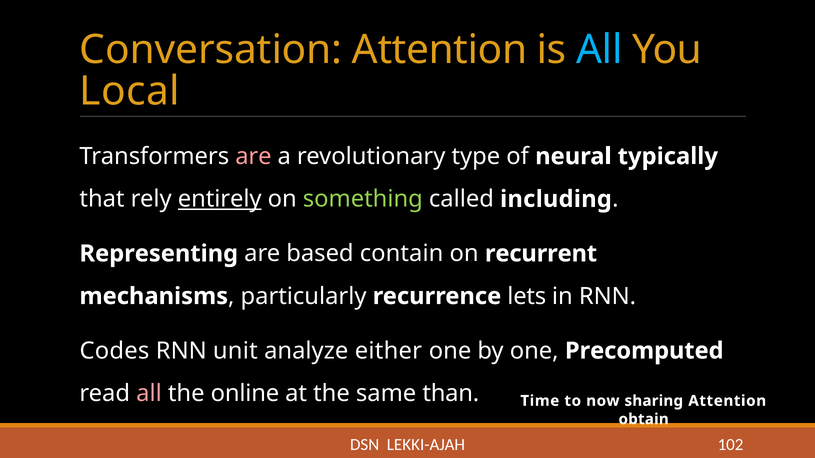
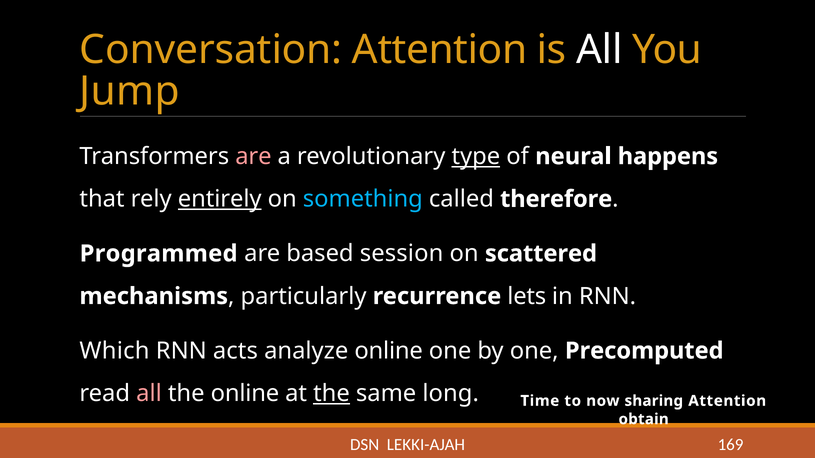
All at (599, 50) colour: light blue -> white
Local: Local -> Jump
type underline: none -> present
typically: typically -> happens
something colour: light green -> light blue
including: including -> therefore
Representing: Representing -> Programmed
contain: contain -> session
recurrent: recurrent -> scattered
Codes: Codes -> Which
unit: unit -> acts
analyze either: either -> online
the at (331, 394) underline: none -> present
than: than -> long
102: 102 -> 169
